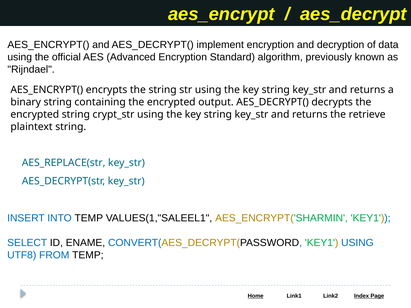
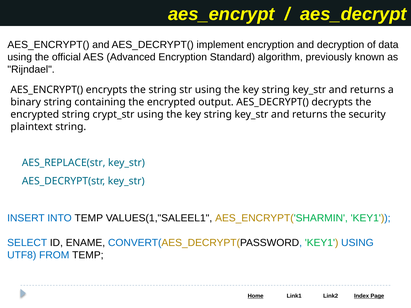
retrieve: retrieve -> security
